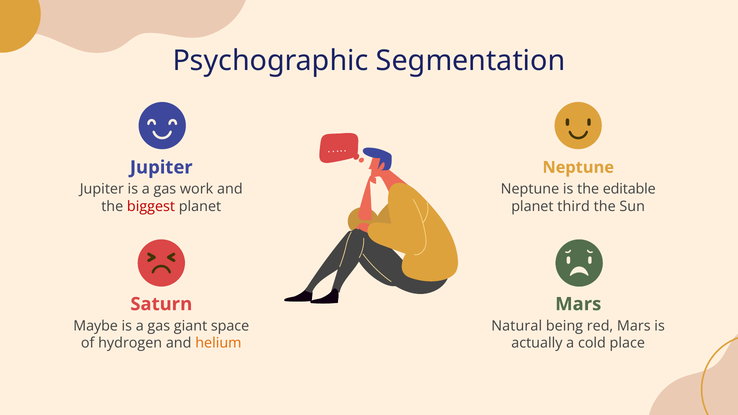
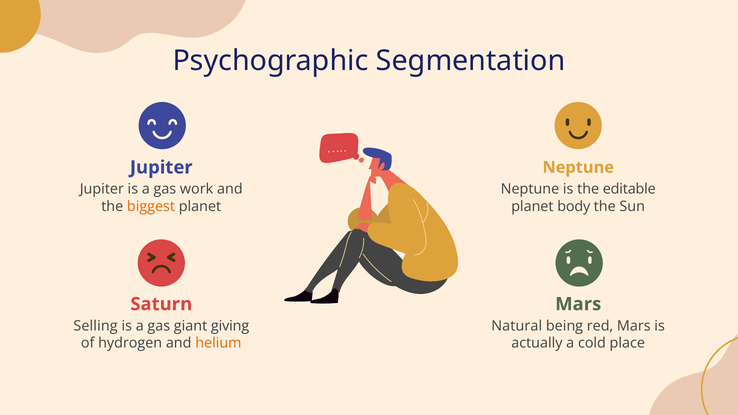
biggest colour: red -> orange
third: third -> body
Maybe: Maybe -> Selling
space: space -> giving
